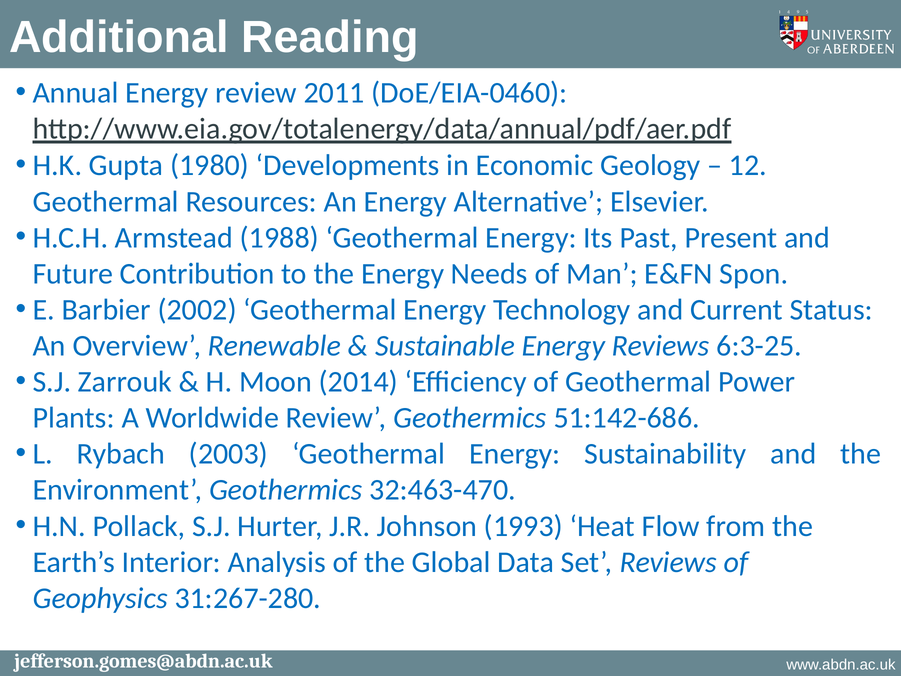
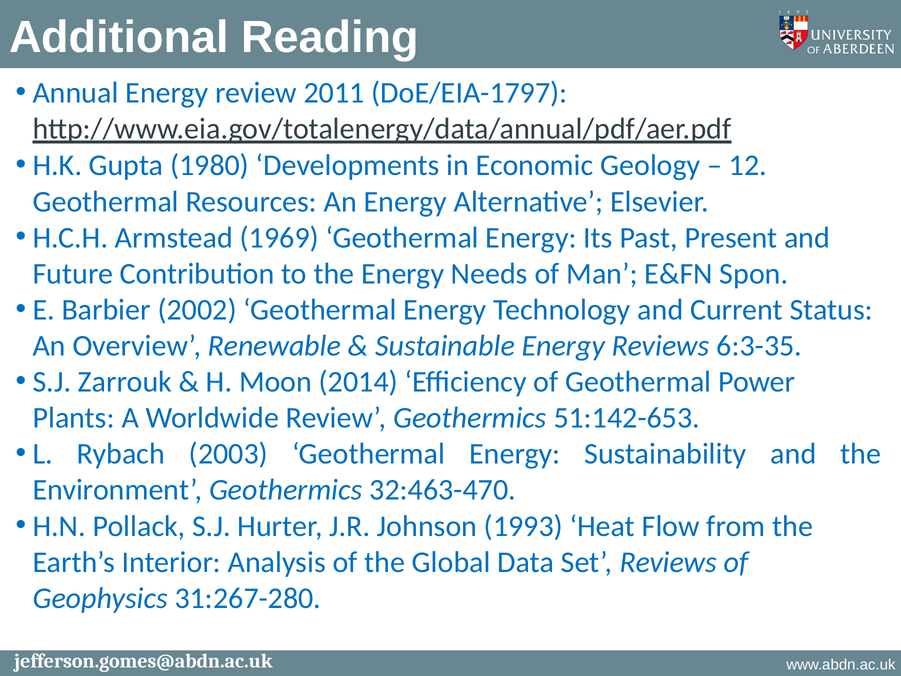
DoE/EIA-0460: DoE/EIA-0460 -> DoE/EIA-1797
1988: 1988 -> 1969
6:3-25: 6:3-25 -> 6:3-35
51:142-686: 51:142-686 -> 51:142-653
